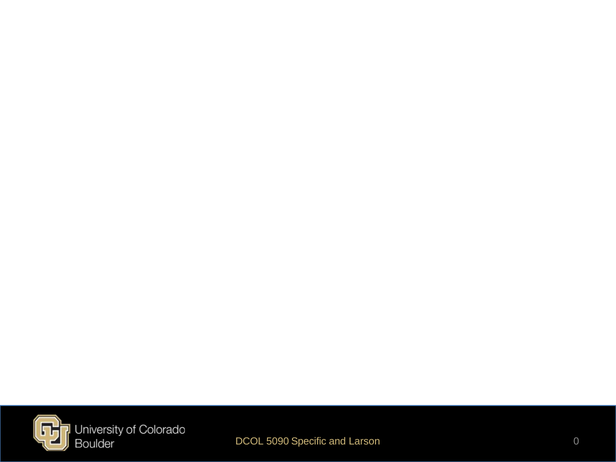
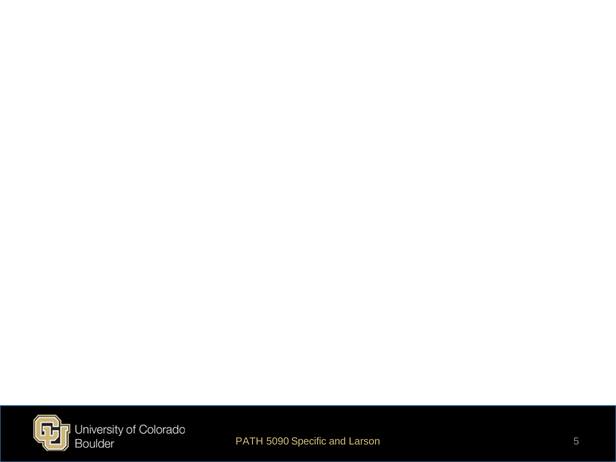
DCOL: DCOL -> PATH
0: 0 -> 5
